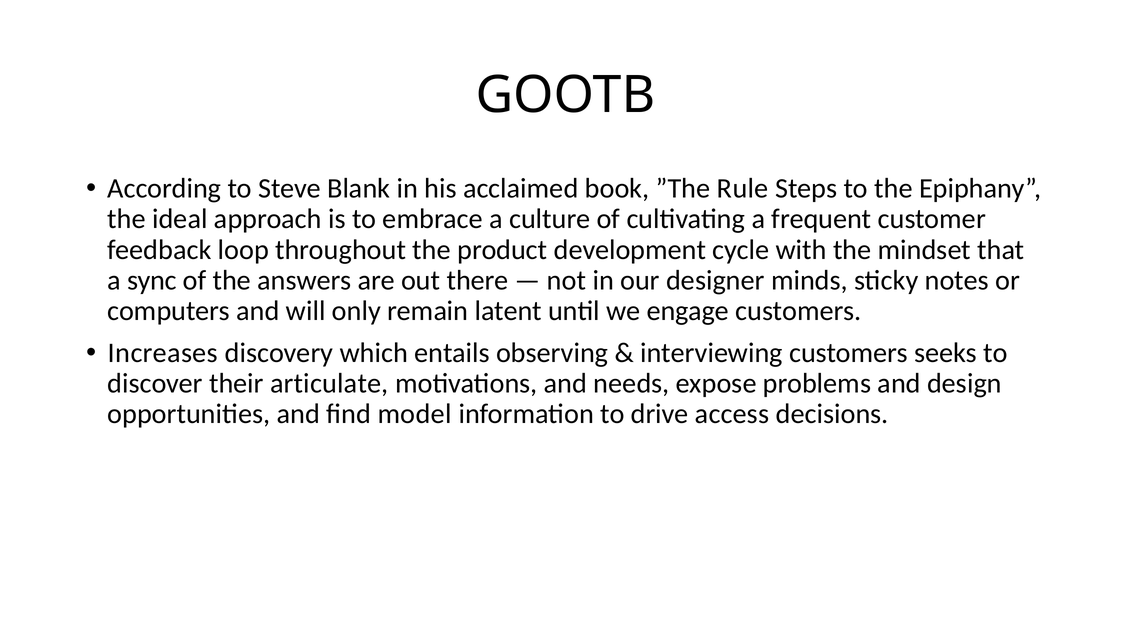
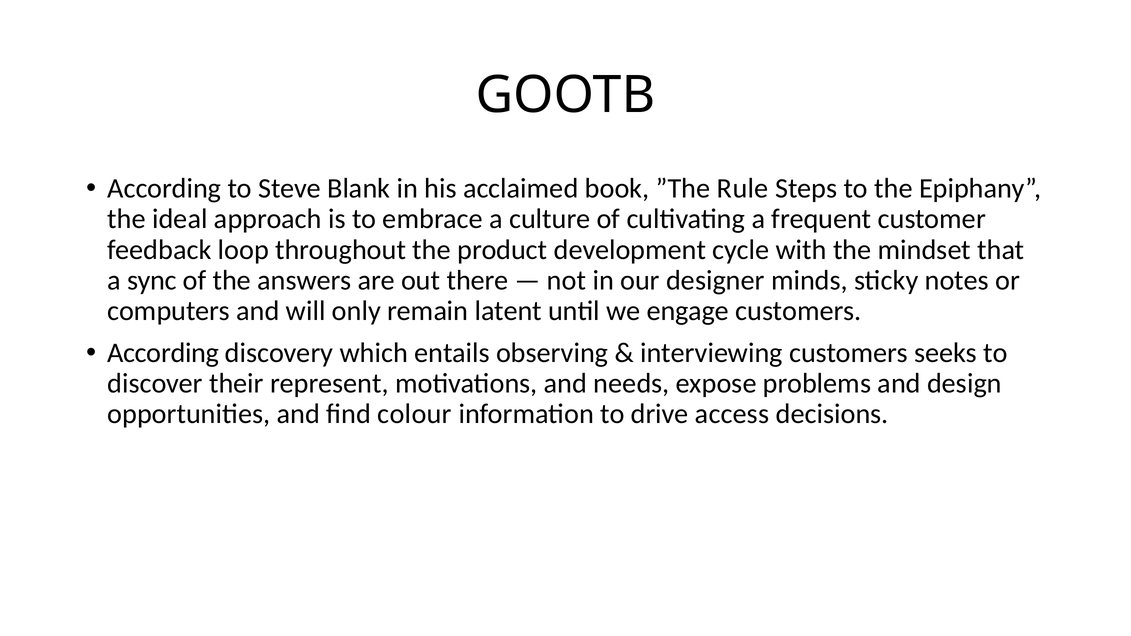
Increases at (163, 353): Increases -> According
articulate: articulate -> represent
model: model -> colour
